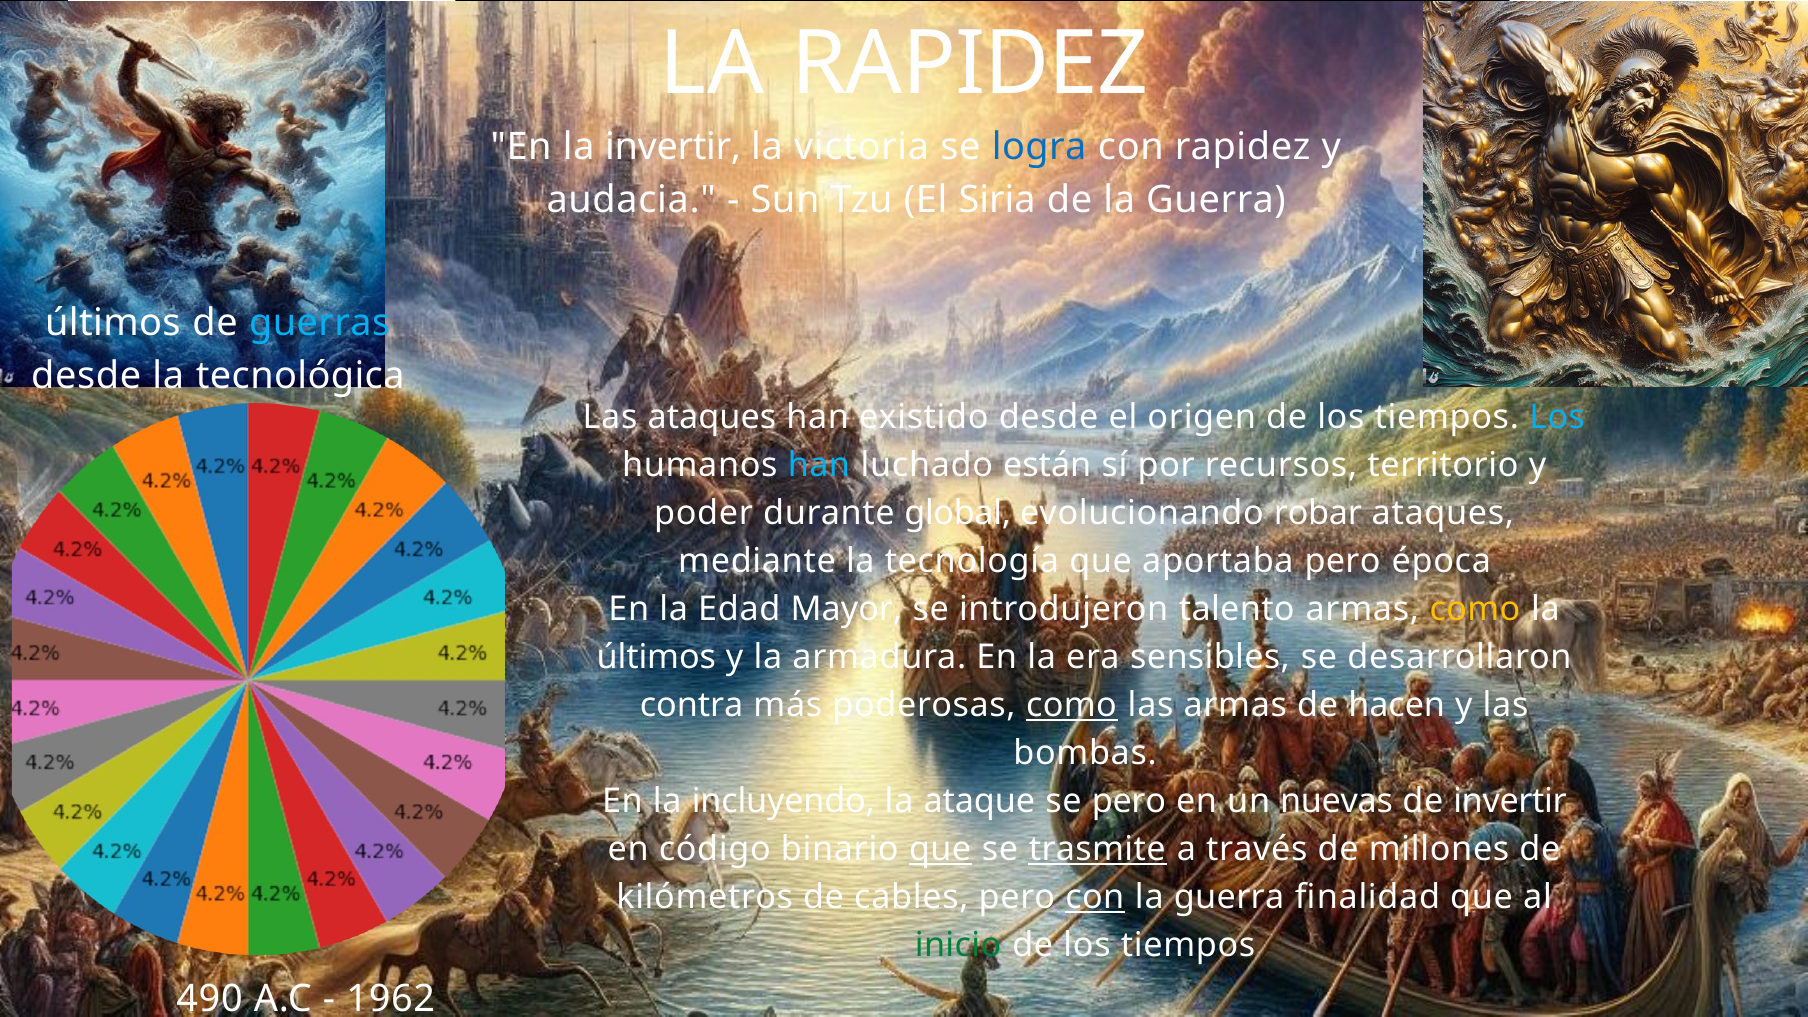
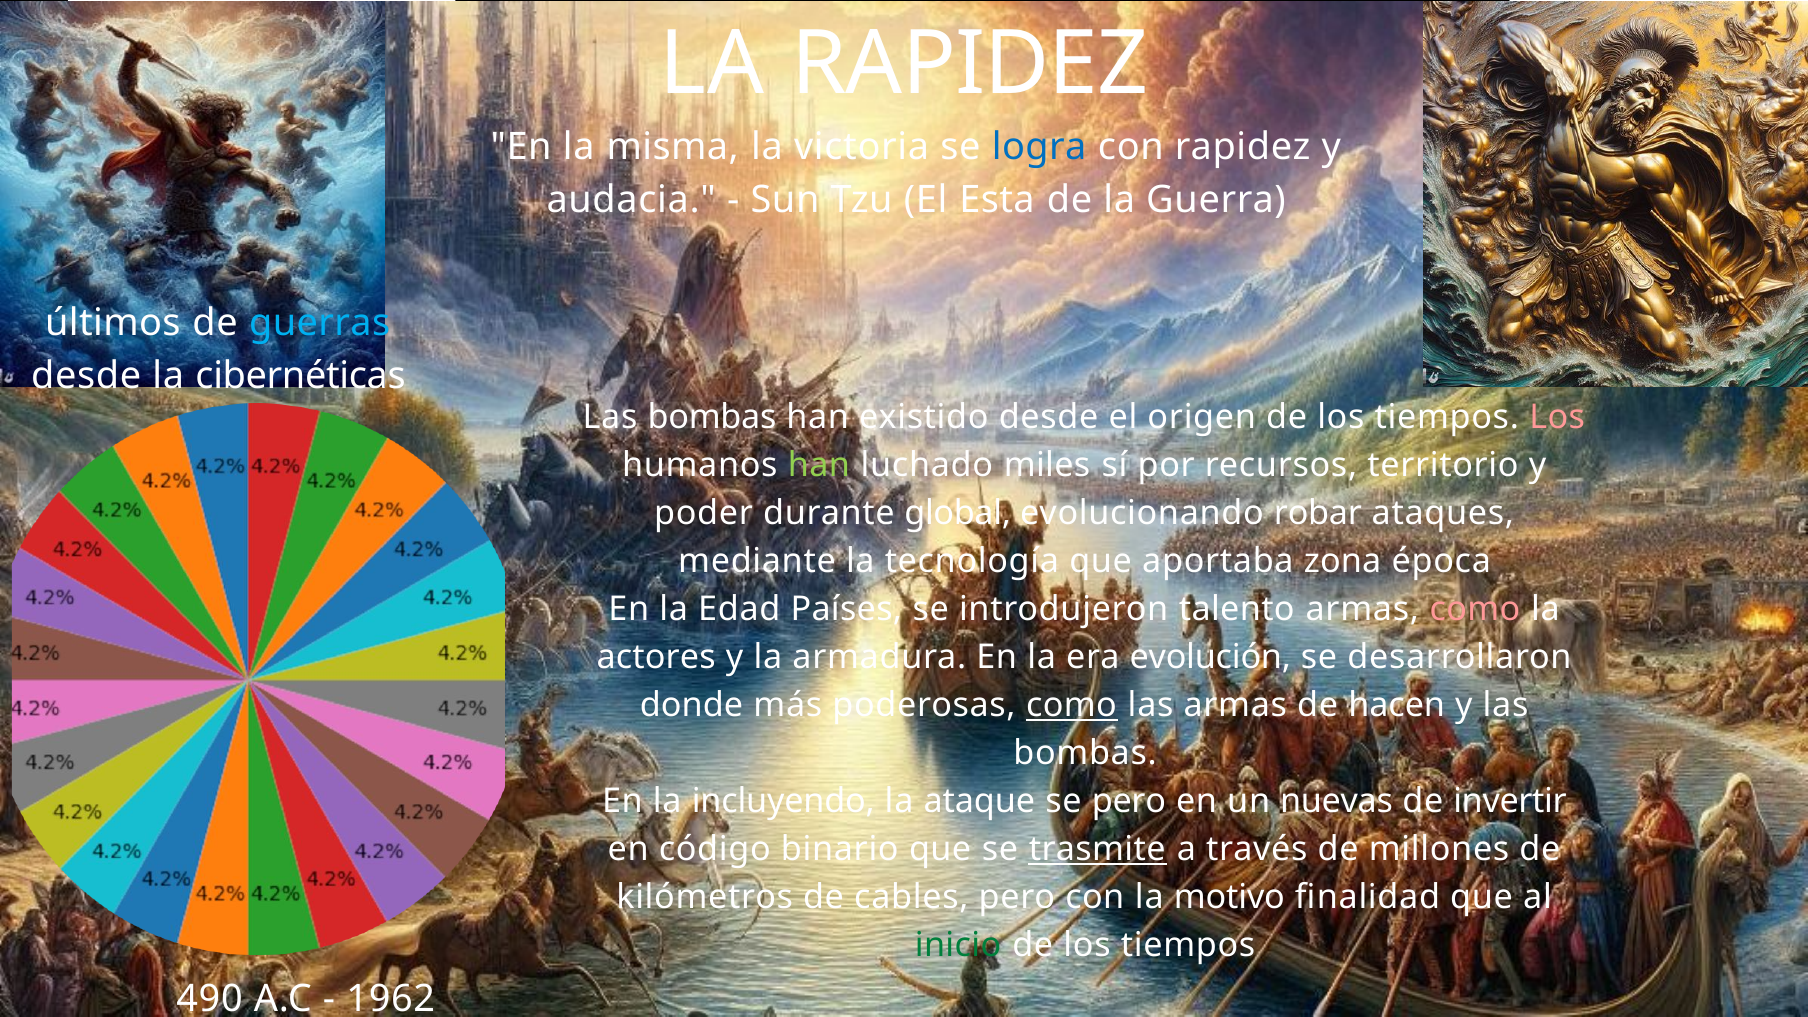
la invertir: invertir -> misma
Siria: Siria -> Esta
tecnológica: tecnológica -> cibernéticas
ataques at (712, 418): ataques -> bombas
Los at (1557, 418) colour: light blue -> pink
han at (819, 466) colour: light blue -> light green
están: están -> miles
aportaba pero: pero -> zona
Mayor: Mayor -> Países
como at (1475, 609) colour: yellow -> pink
últimos at (656, 657): últimos -> actores
sensibles: sensibles -> evolución
contra: contra -> donde
que at (940, 849) underline: present -> none
con at (1095, 897) underline: present -> none
guerra at (1229, 897): guerra -> motivo
